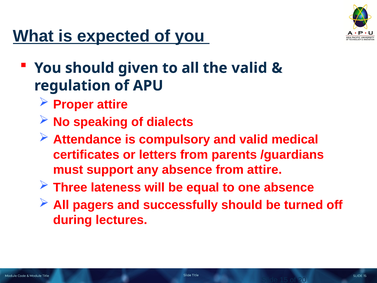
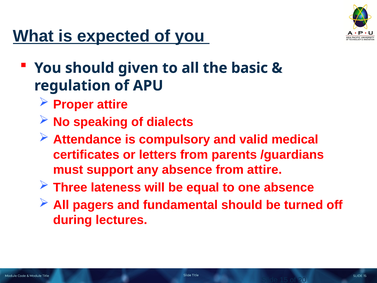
the valid: valid -> basic
successfully: successfully -> fundamental
